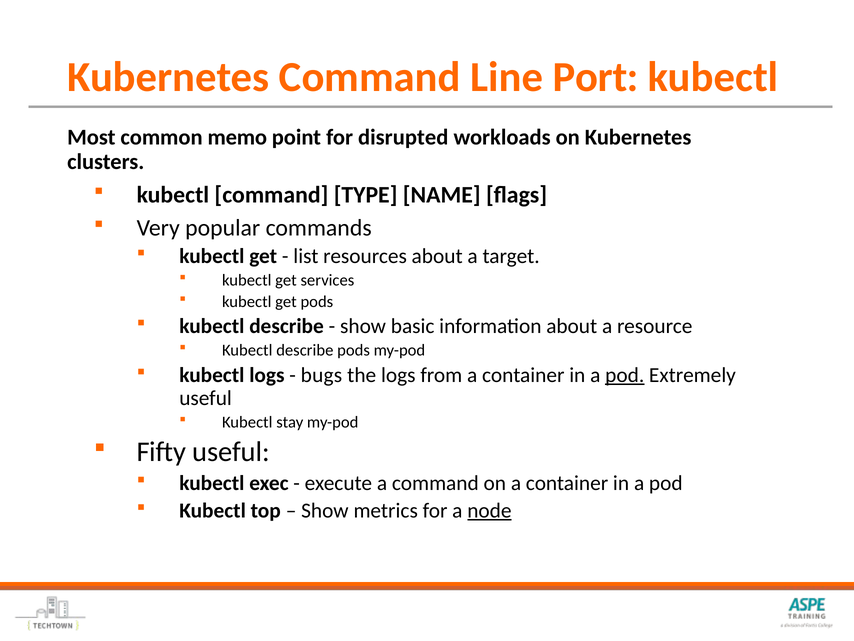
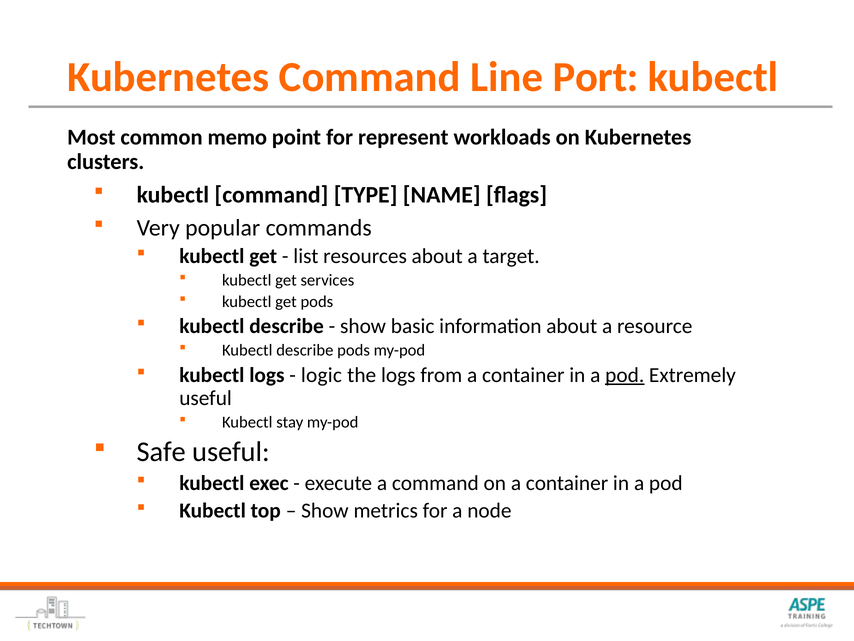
disrupted: disrupted -> represent
bugs: bugs -> logic
Fifty: Fifty -> Safe
node underline: present -> none
